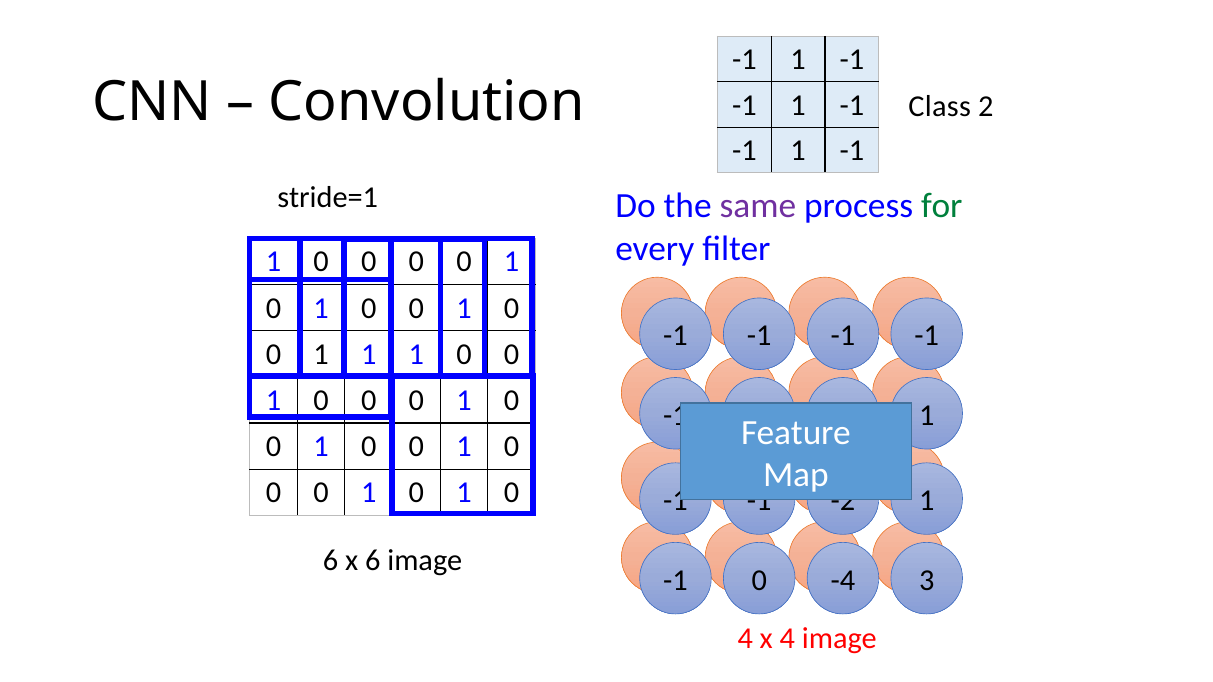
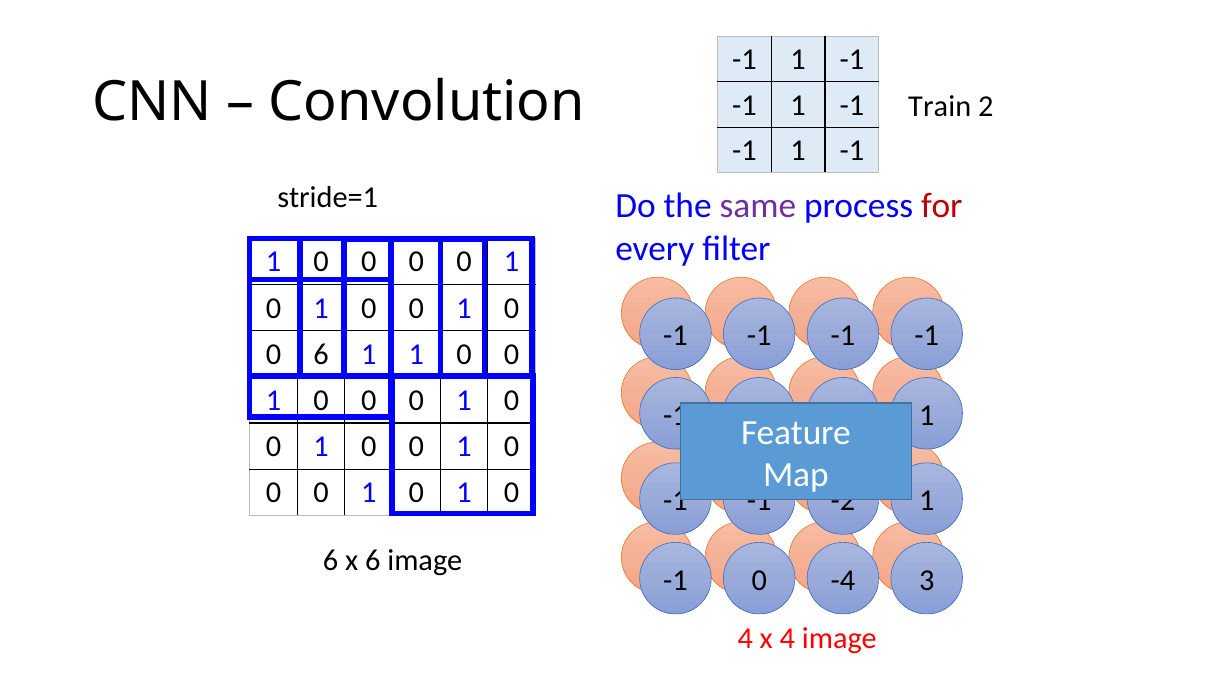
Class: Class -> Train
for colour: green -> red
1 at (321, 354): 1 -> 6
